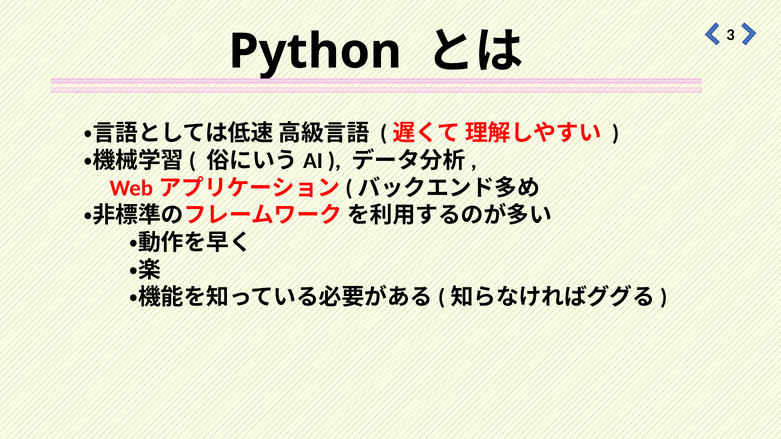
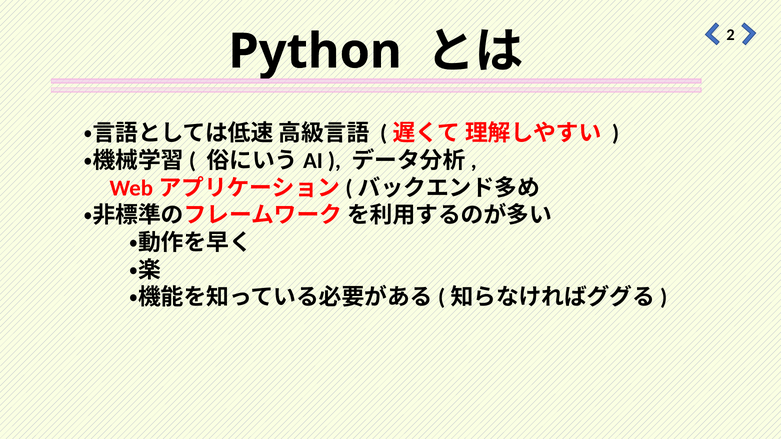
3: 3 -> 2
